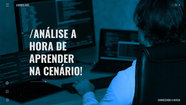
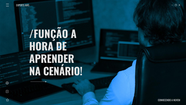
/ANÁLISE: /ANÁLISE -> /FUNÇÃO
